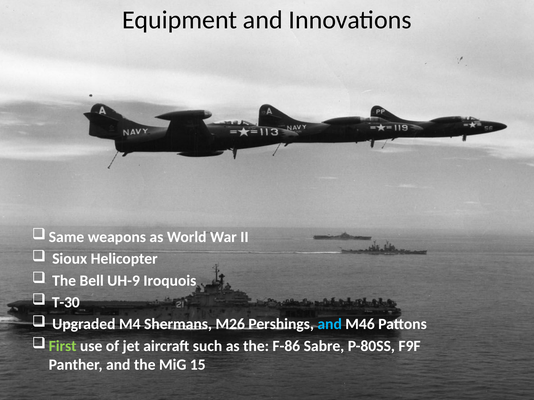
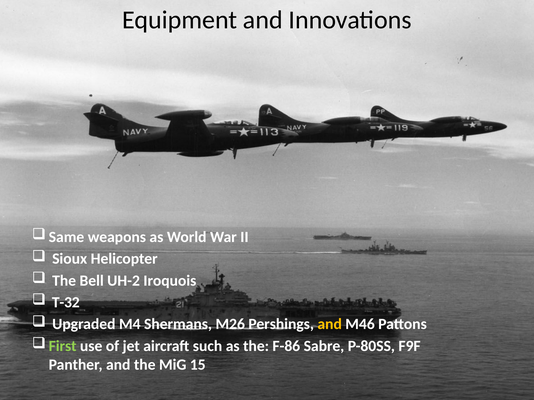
UH-9: UH-9 -> UH-2
T-30: T-30 -> T-32
and at (330, 325) colour: light blue -> yellow
